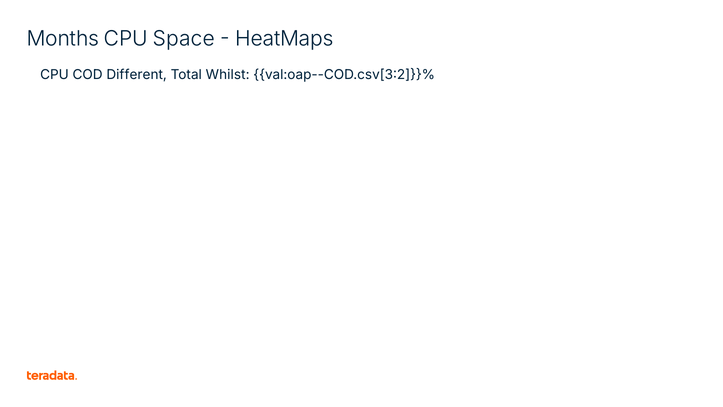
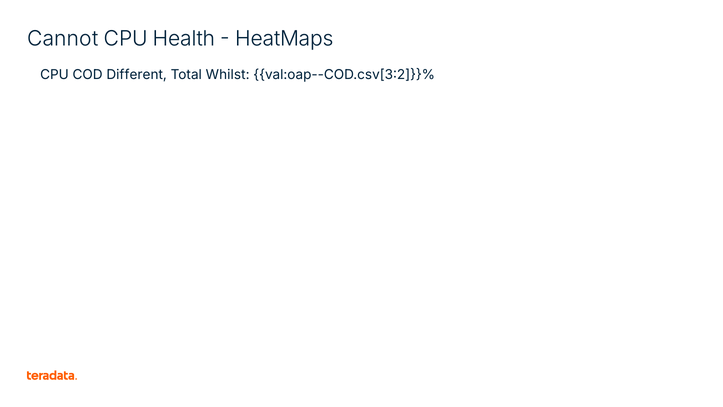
Months: Months -> Cannot
Space: Space -> Health
